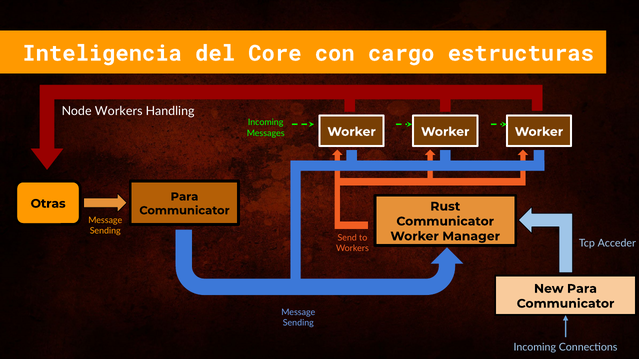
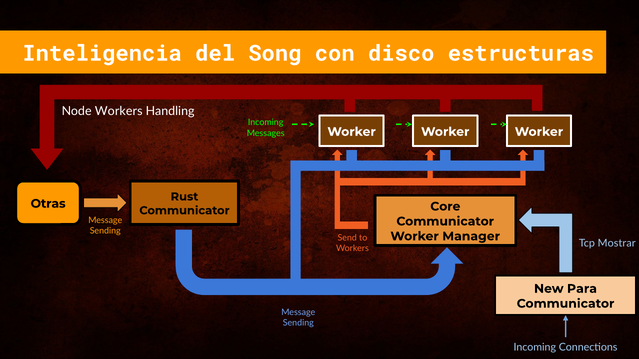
Core: Core -> Song
cargo: cargo -> disco
Para at (184, 197): Para -> Rust
Rust: Rust -> Core
Acceder: Acceder -> Mostrar
